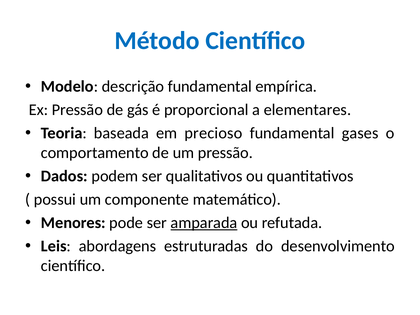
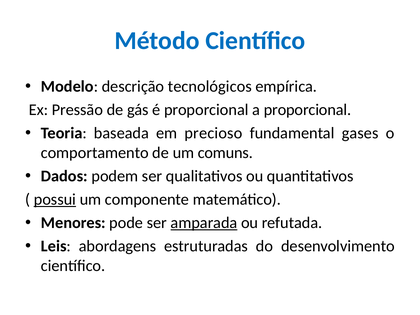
descrição fundamental: fundamental -> tecnológicos
a elementares: elementares -> proporcional
um pressão: pressão -> comuns
possui underline: none -> present
